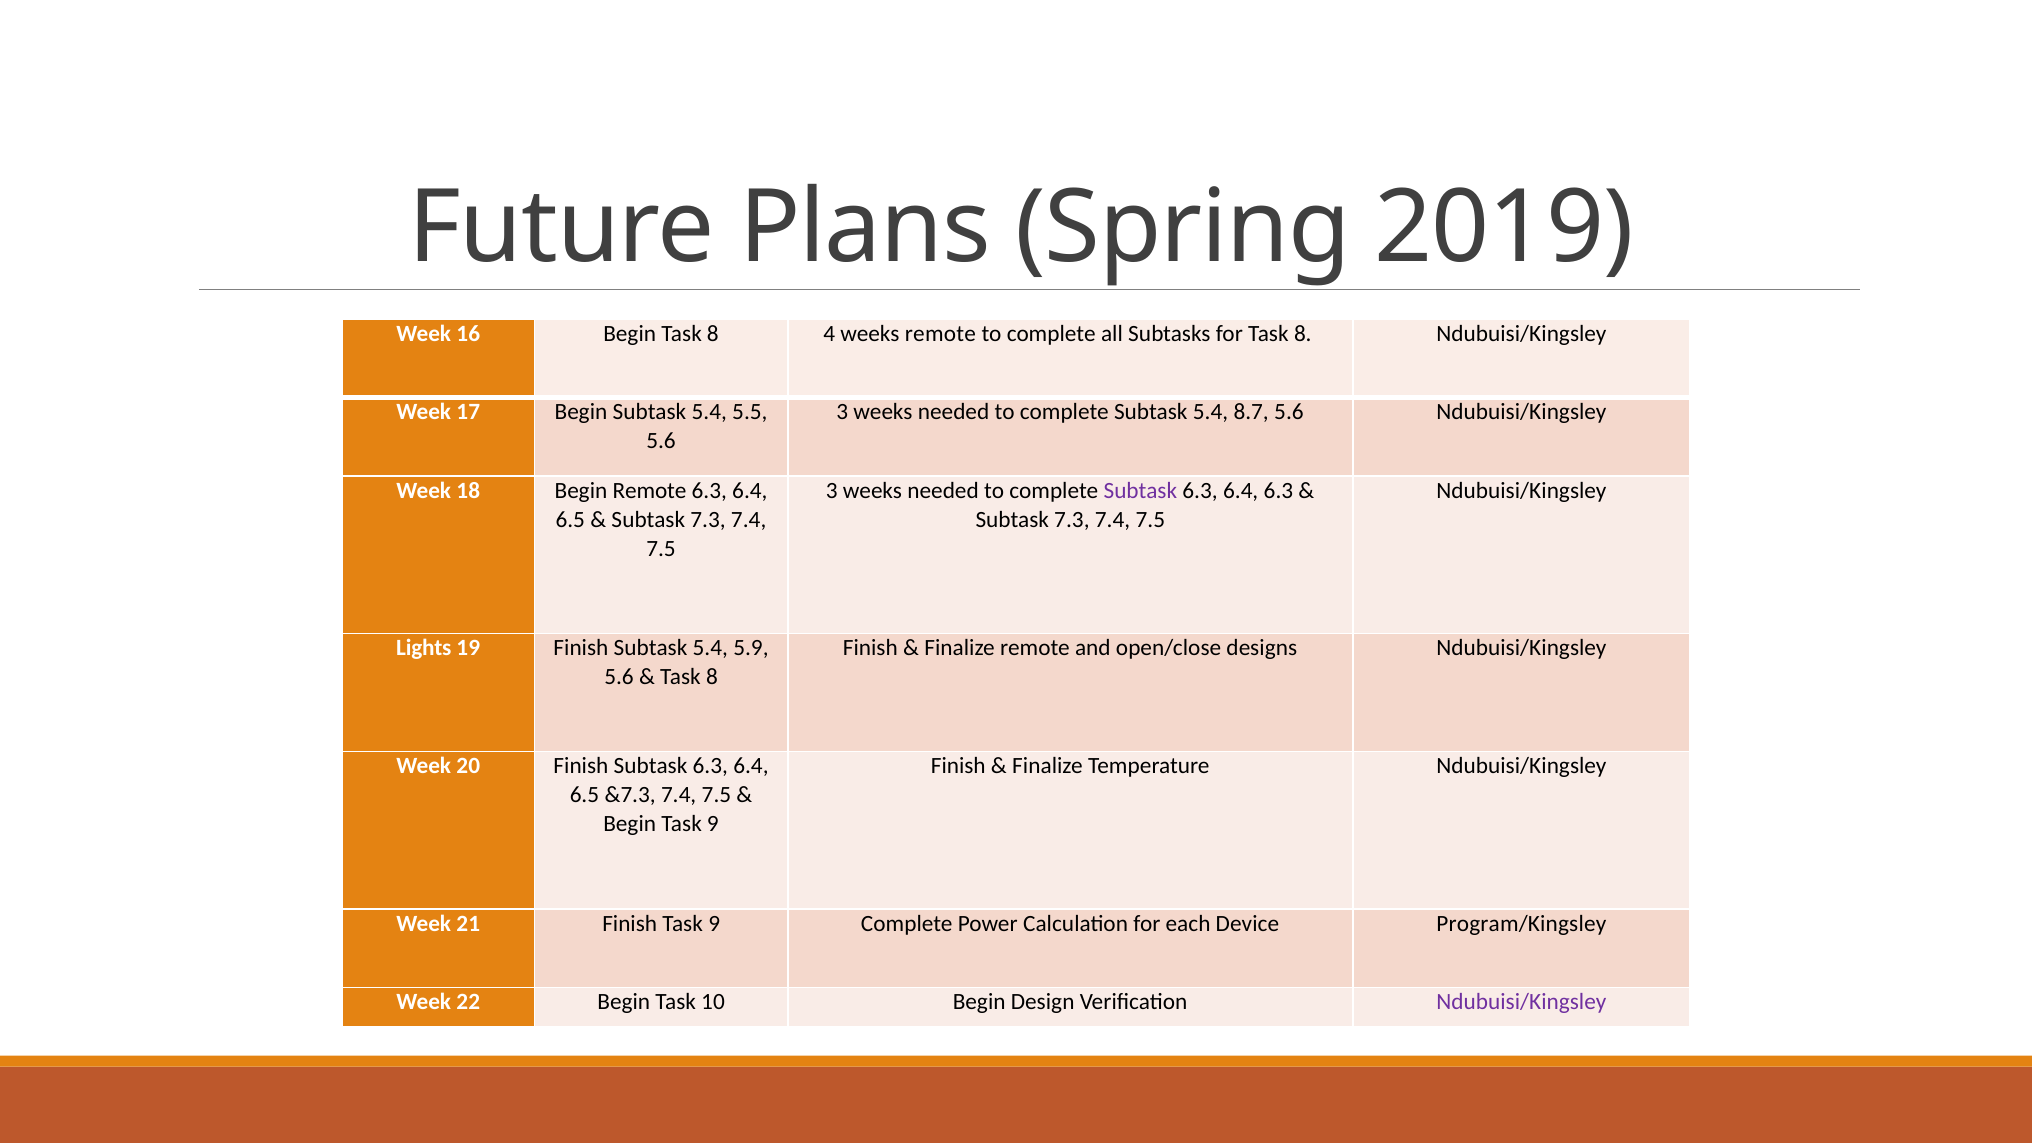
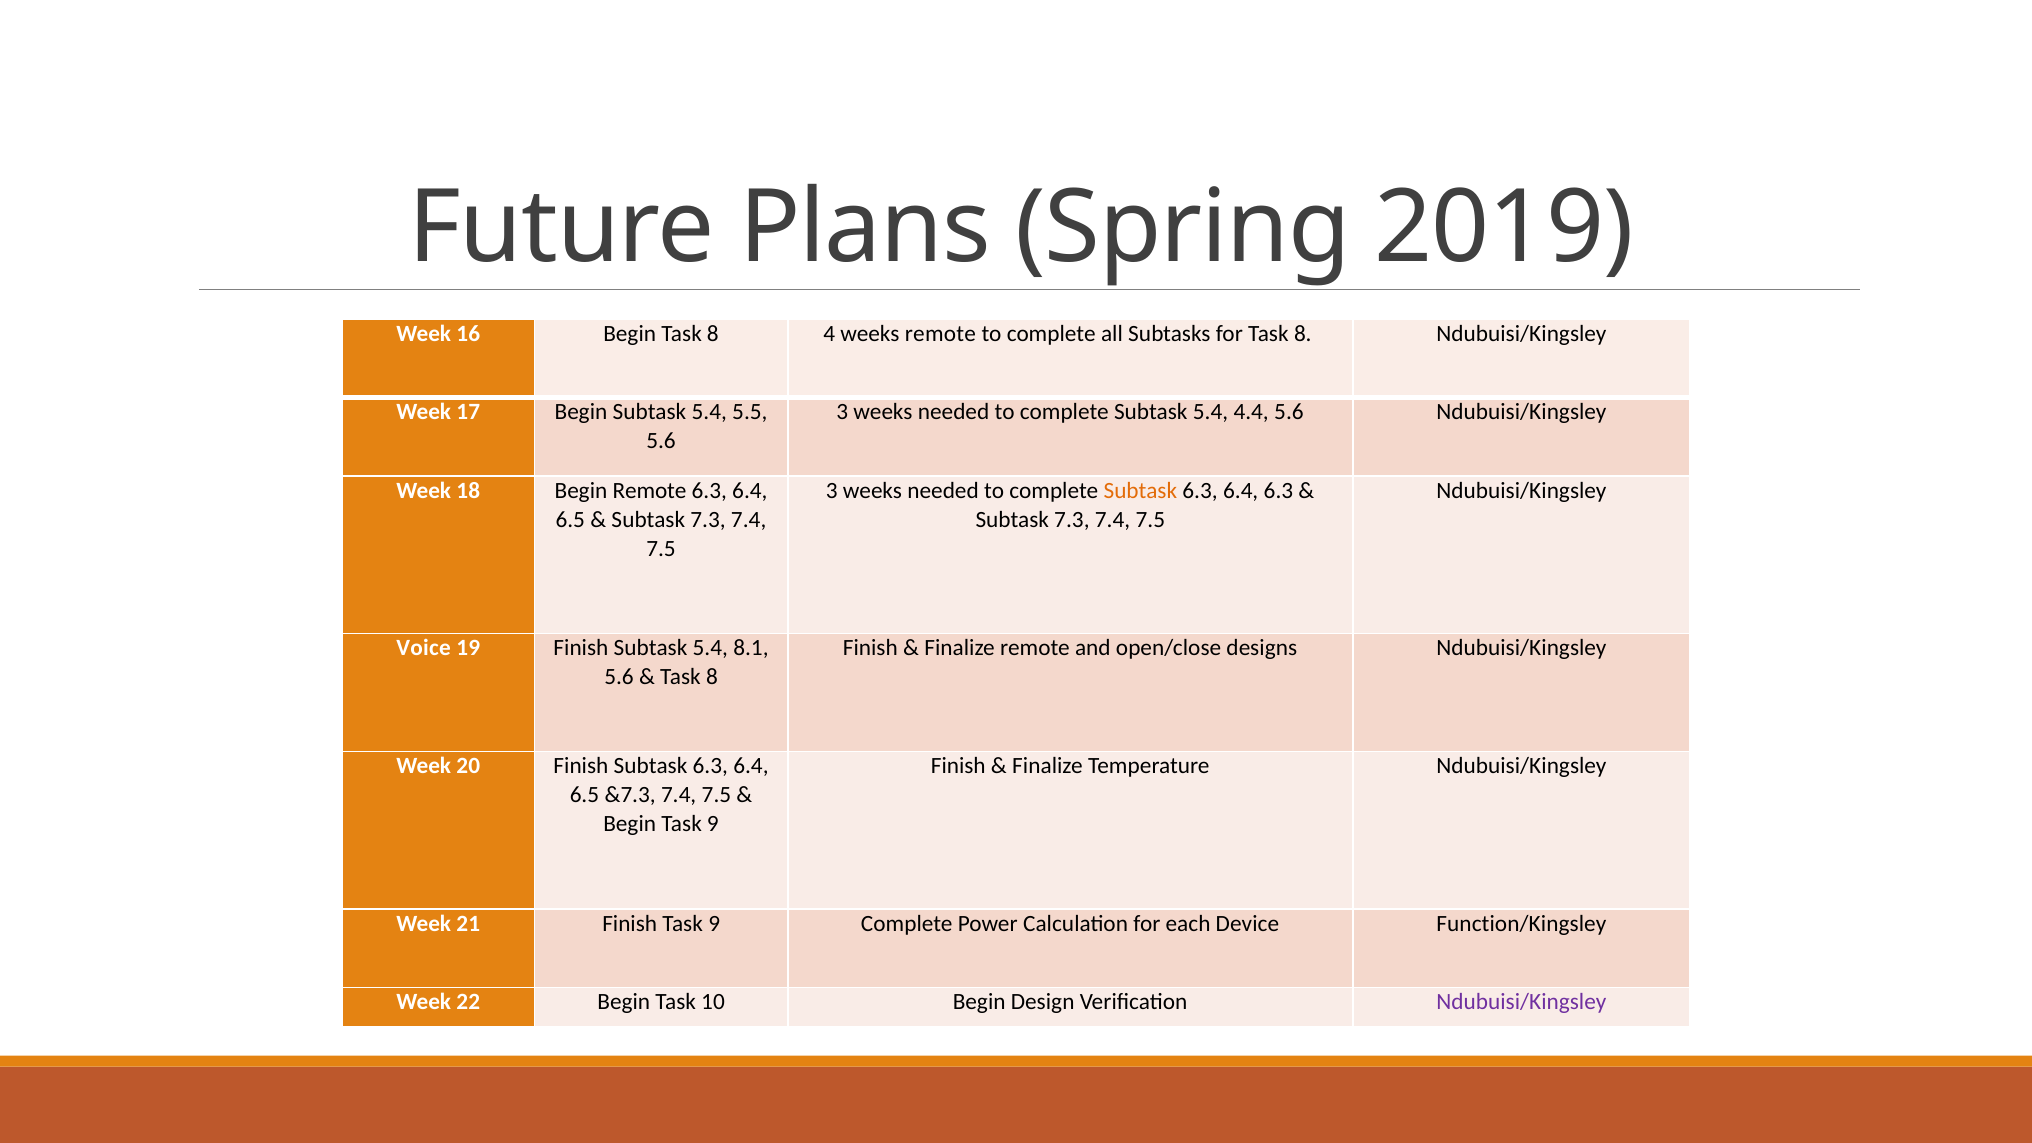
8.7: 8.7 -> 4.4
Subtask at (1140, 491) colour: purple -> orange
Lights: Lights -> Voice
5.9: 5.9 -> 8.1
Program/Kingsley: Program/Kingsley -> Function/Kingsley
